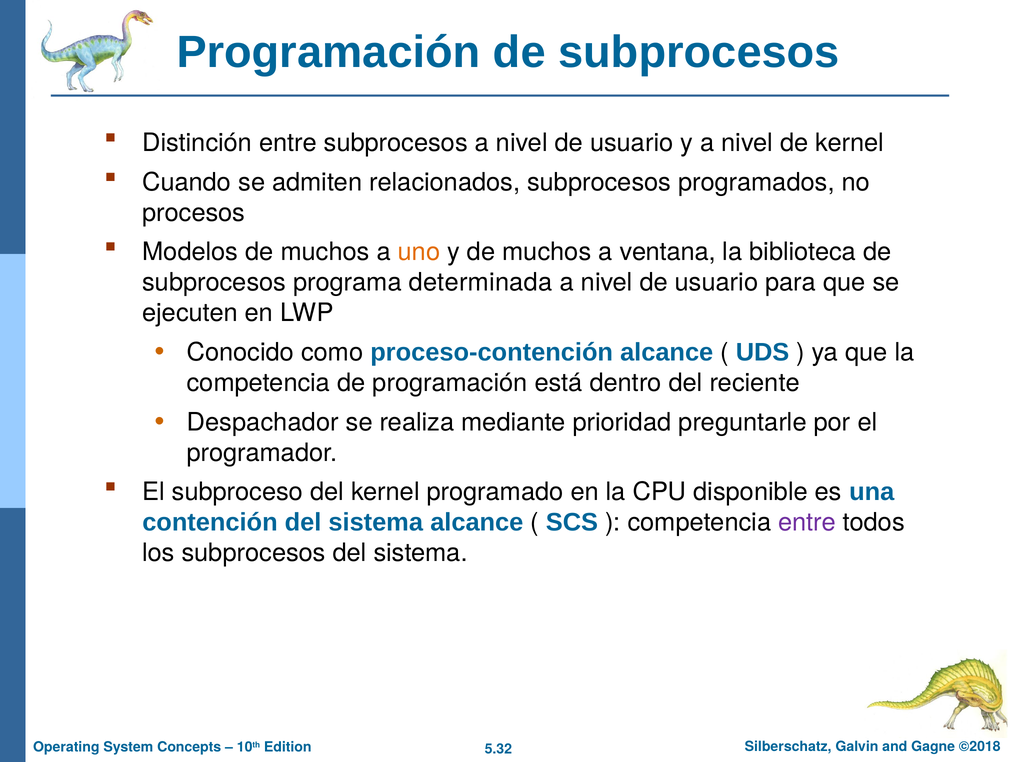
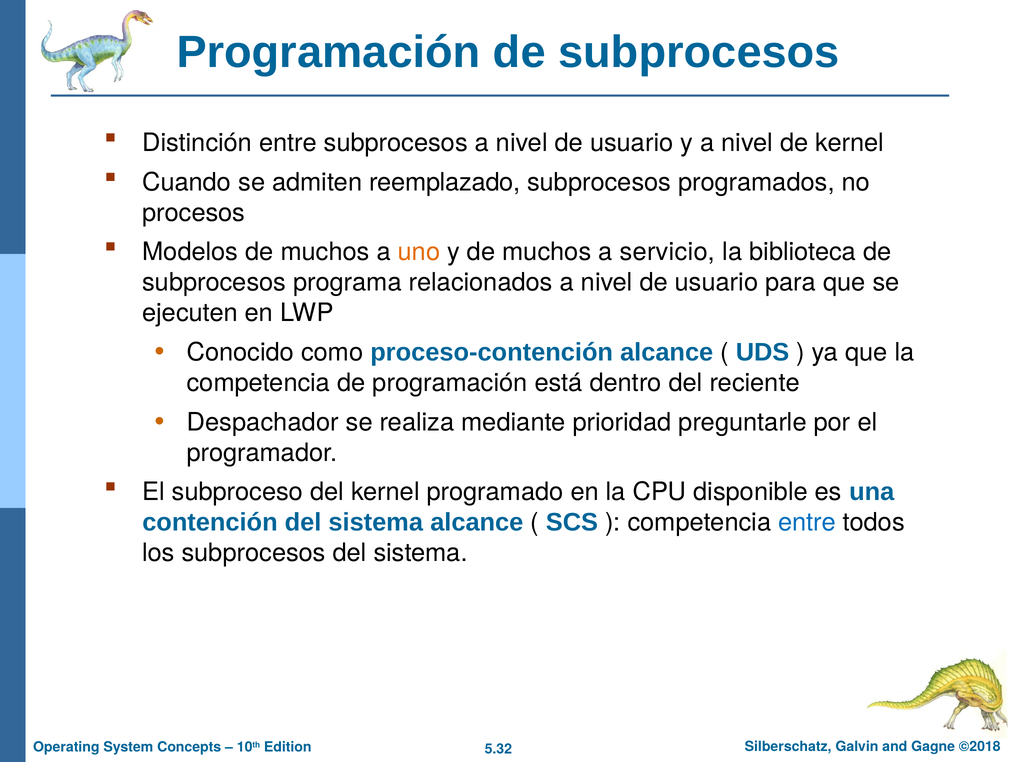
relacionados: relacionados -> reemplazado
ventana: ventana -> servicio
determinada: determinada -> relacionados
entre at (807, 523) colour: purple -> blue
